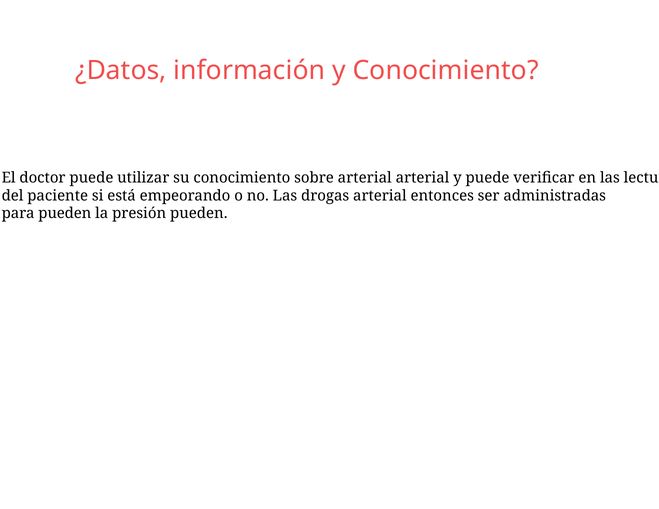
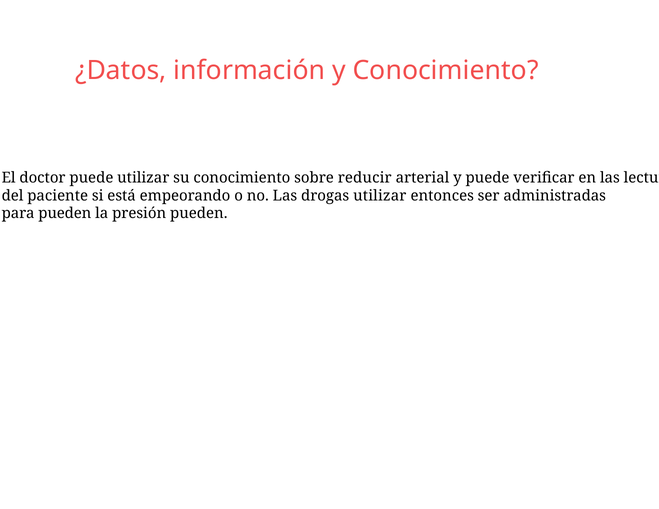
sobre arterial: arterial -> reducir
drogas arterial: arterial -> utilizar
